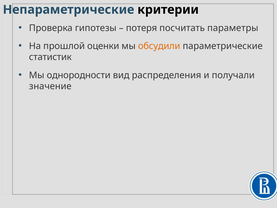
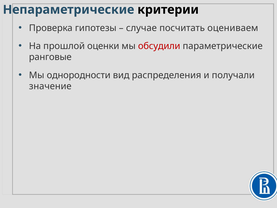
потеря: потеря -> случае
параметры: параметры -> оцениваем
обсудили colour: orange -> red
статистик: статистик -> ранговые
